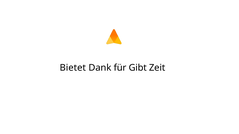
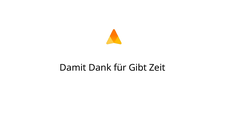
Bietet: Bietet -> Damit
